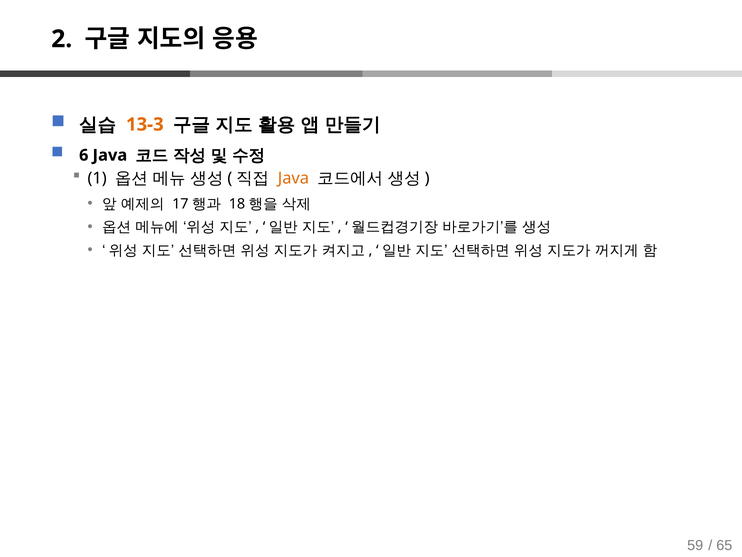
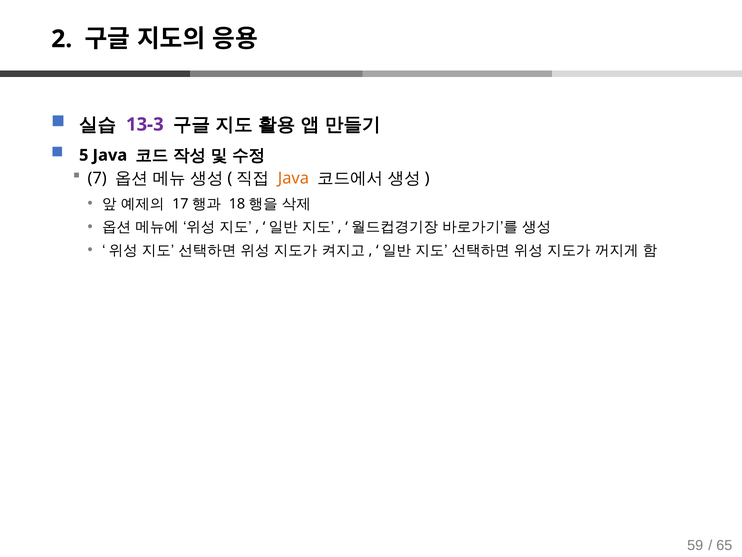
13-3 colour: orange -> purple
6: 6 -> 5
1: 1 -> 7
